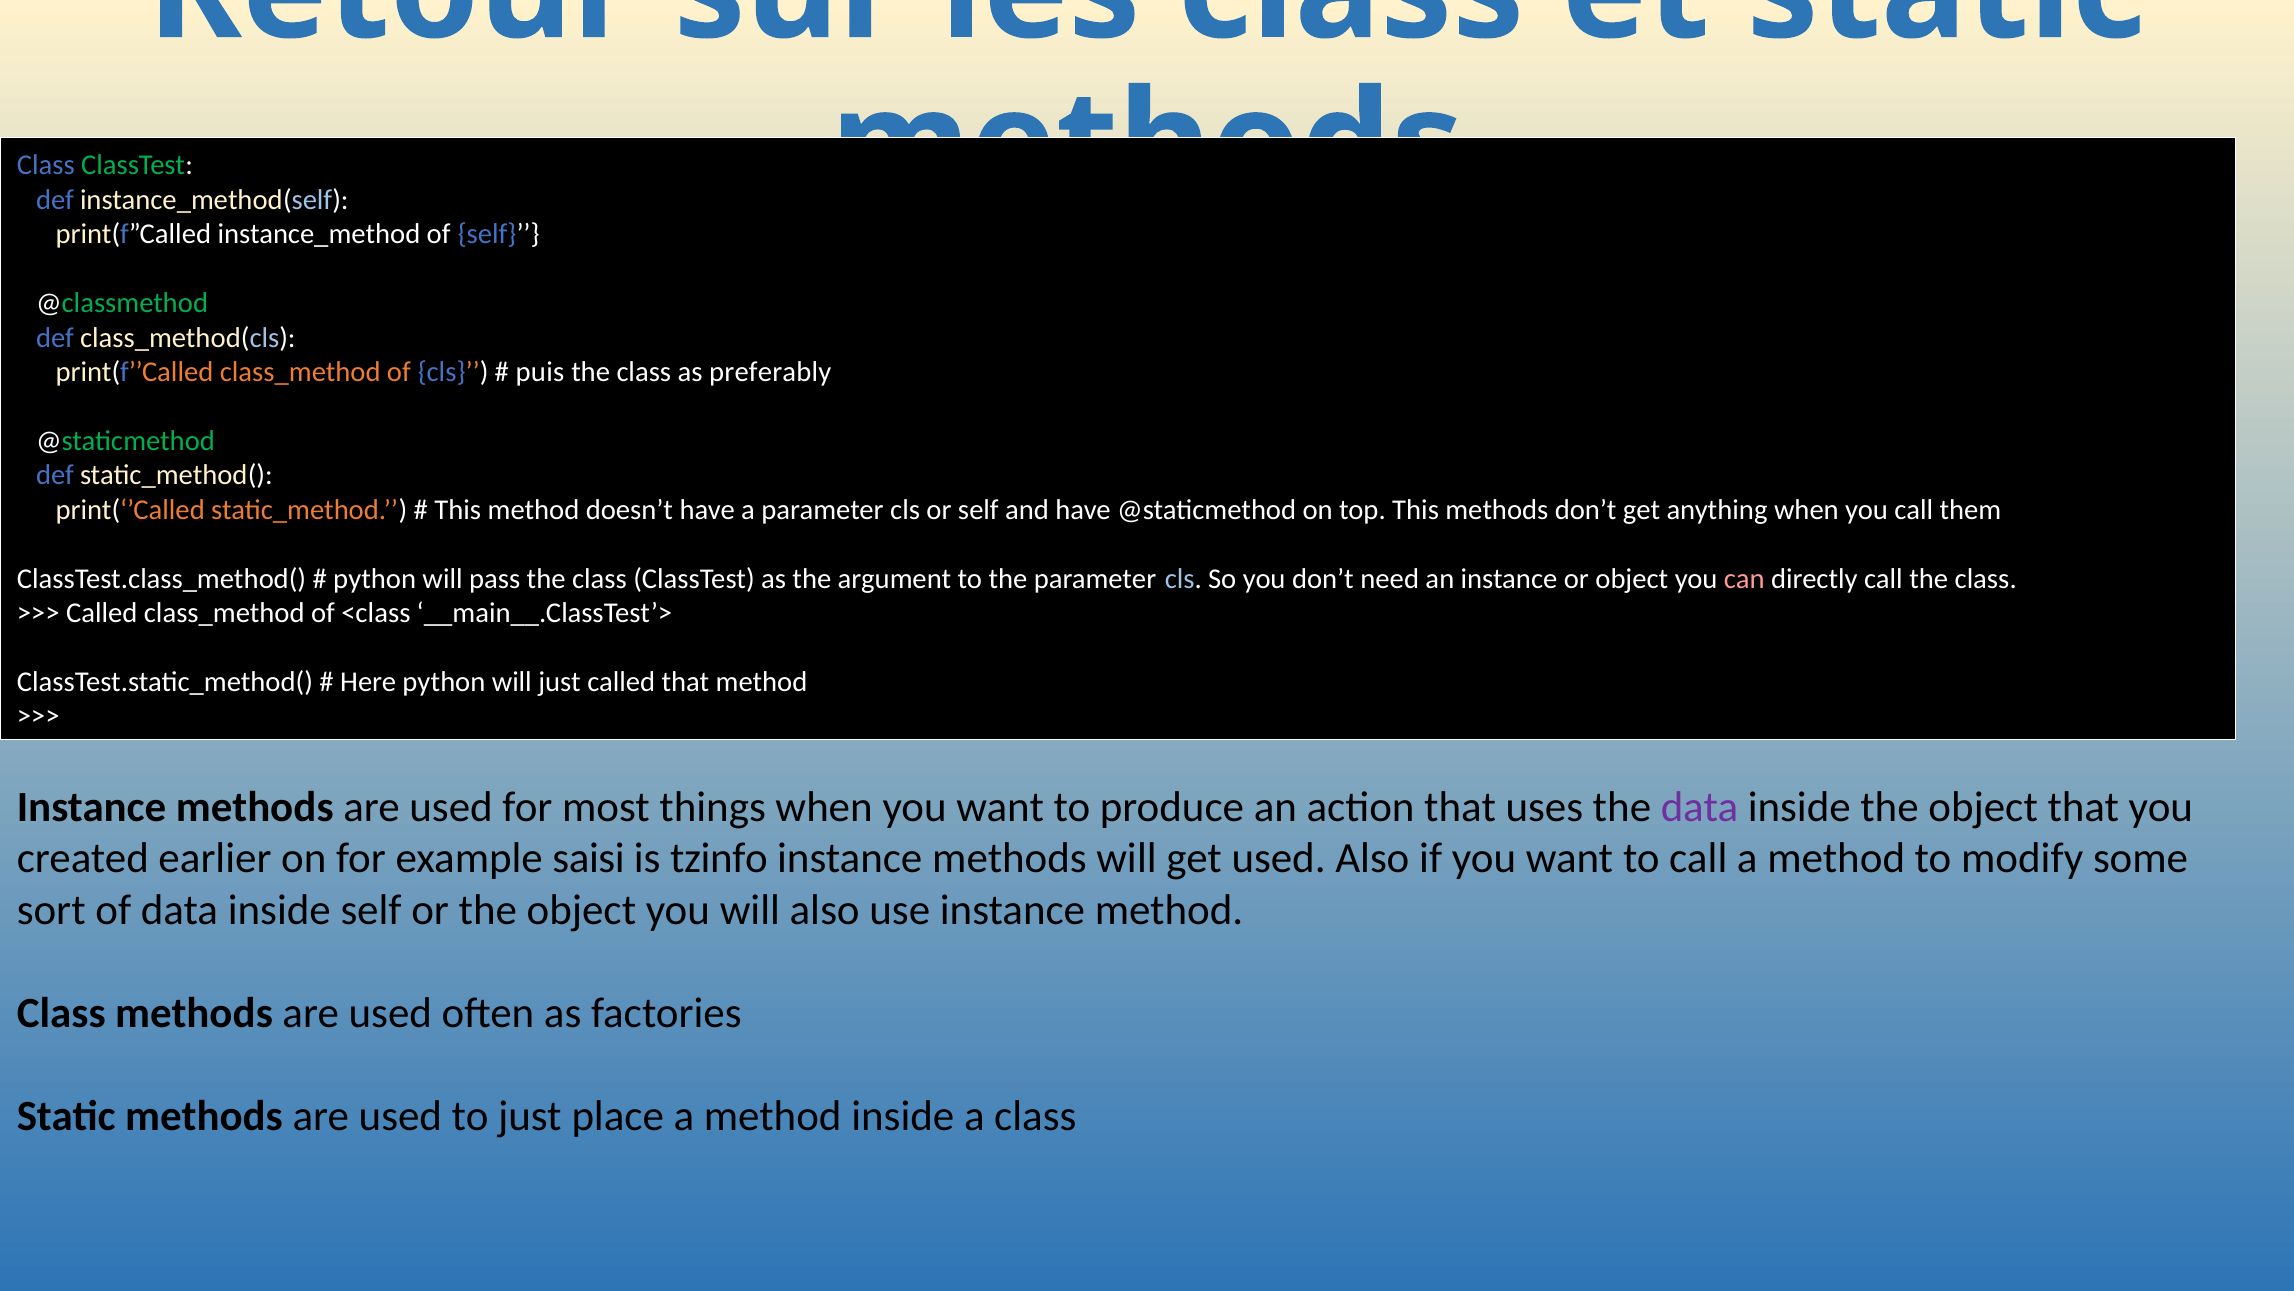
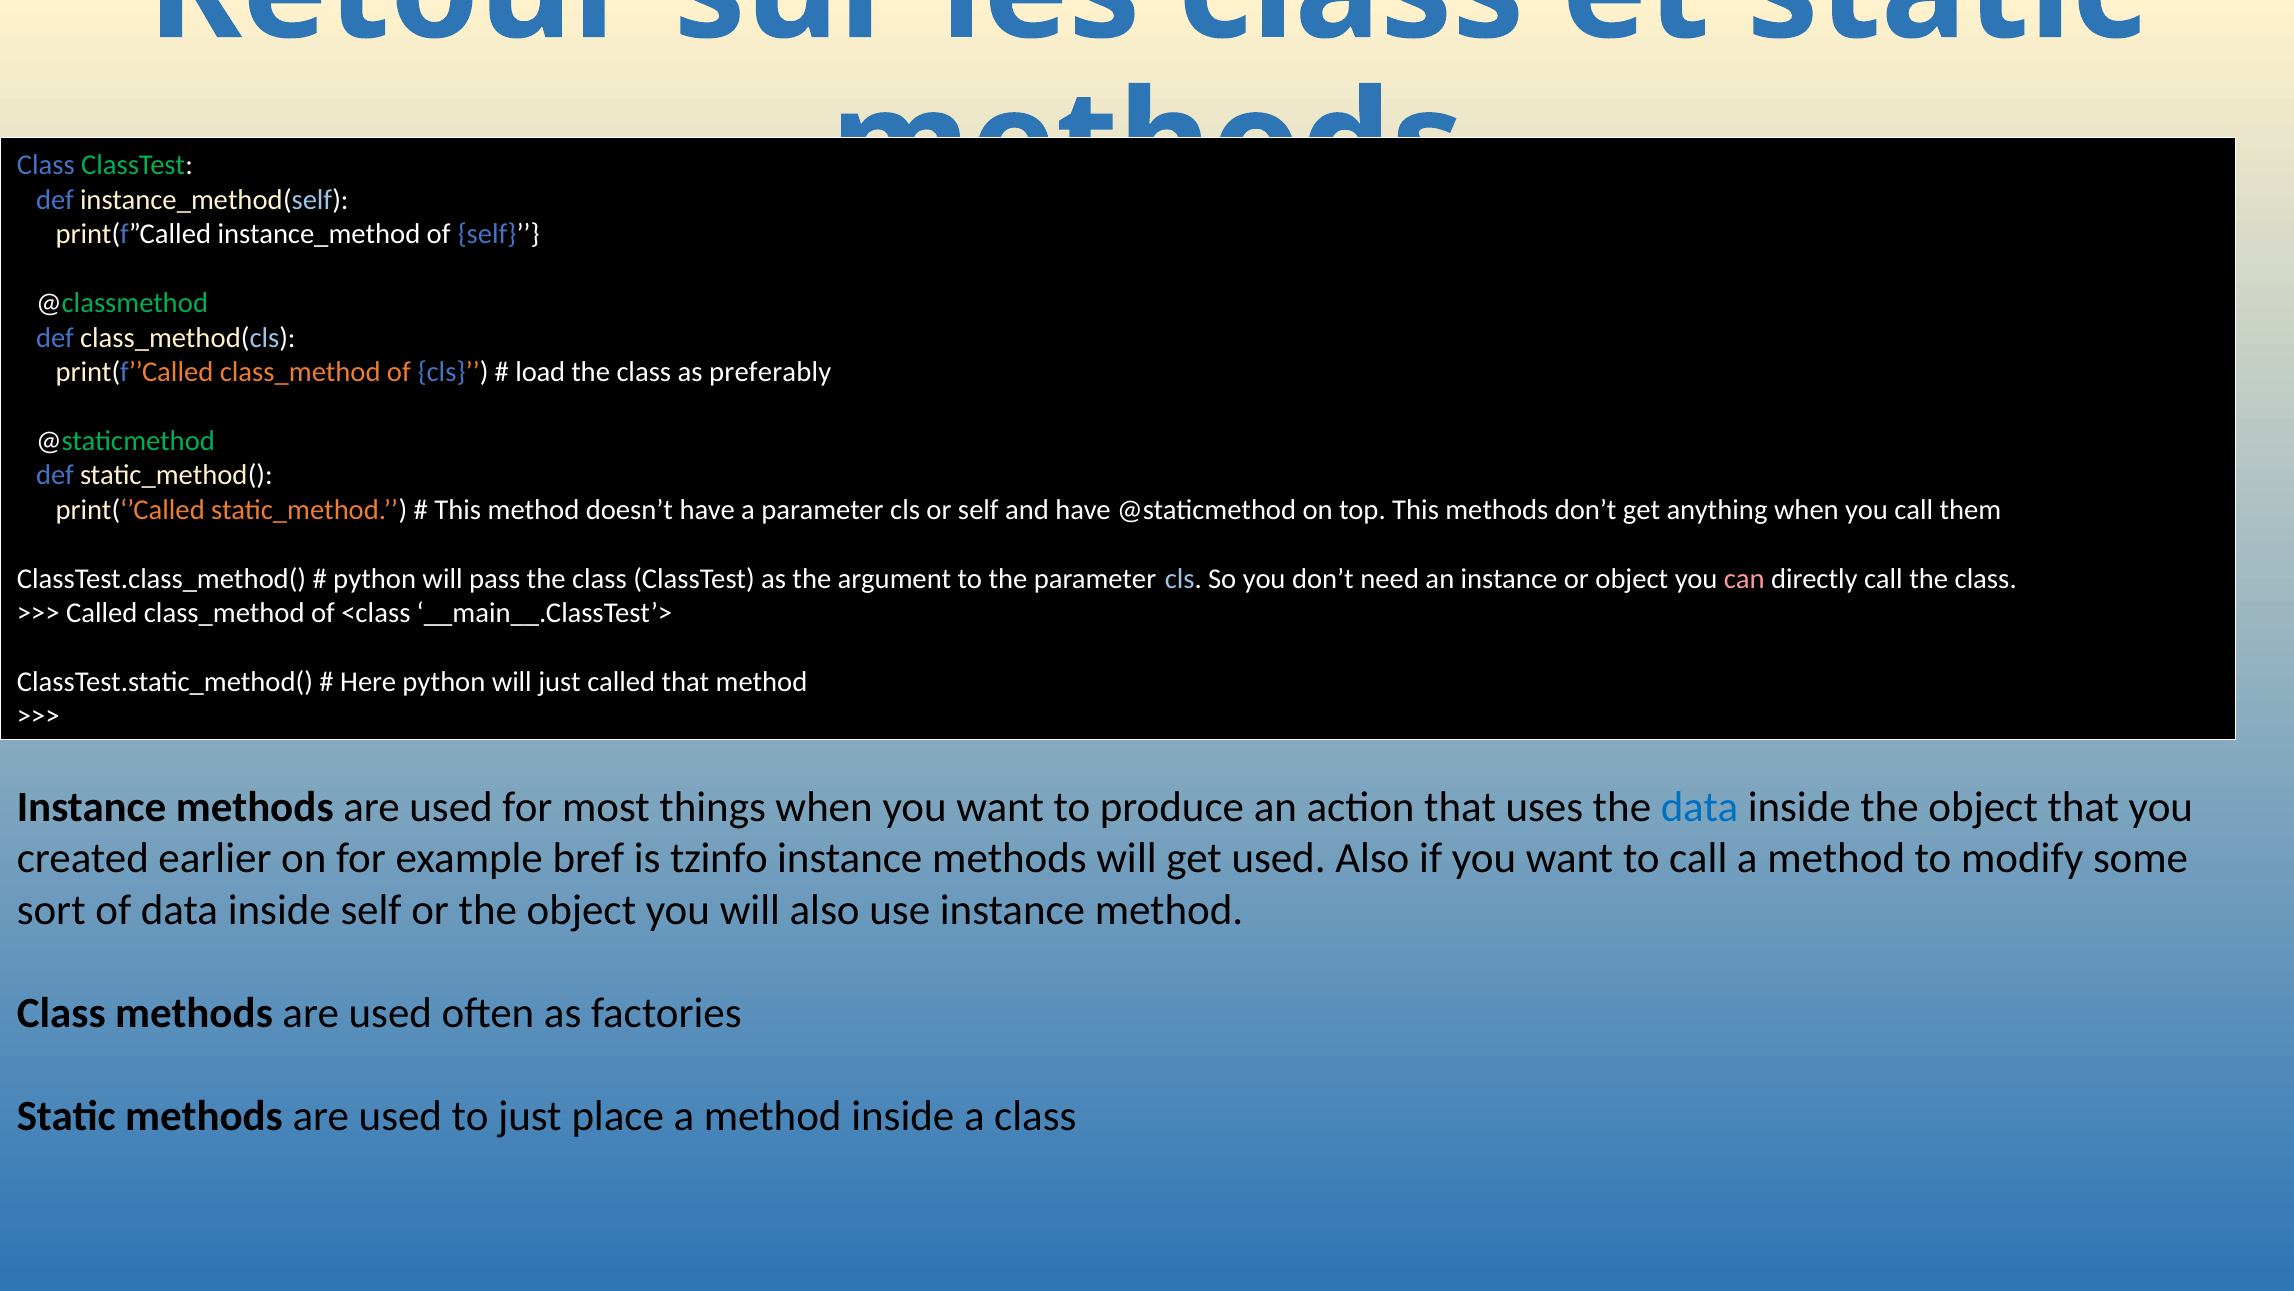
puis: puis -> load
data at (1700, 806) colour: purple -> blue
saisi: saisi -> bref
